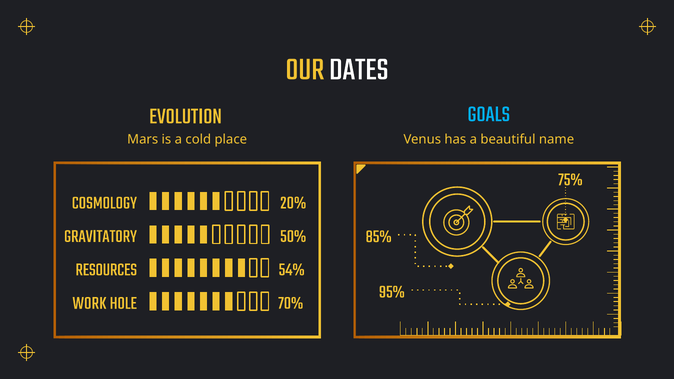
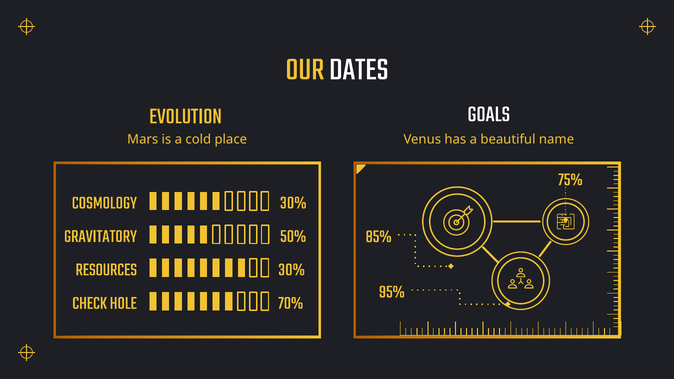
GOALS colour: light blue -> white
20% at (293, 202): 20% -> 30%
54% at (292, 269): 54% -> 30%
WORK: WORK -> CHECK
